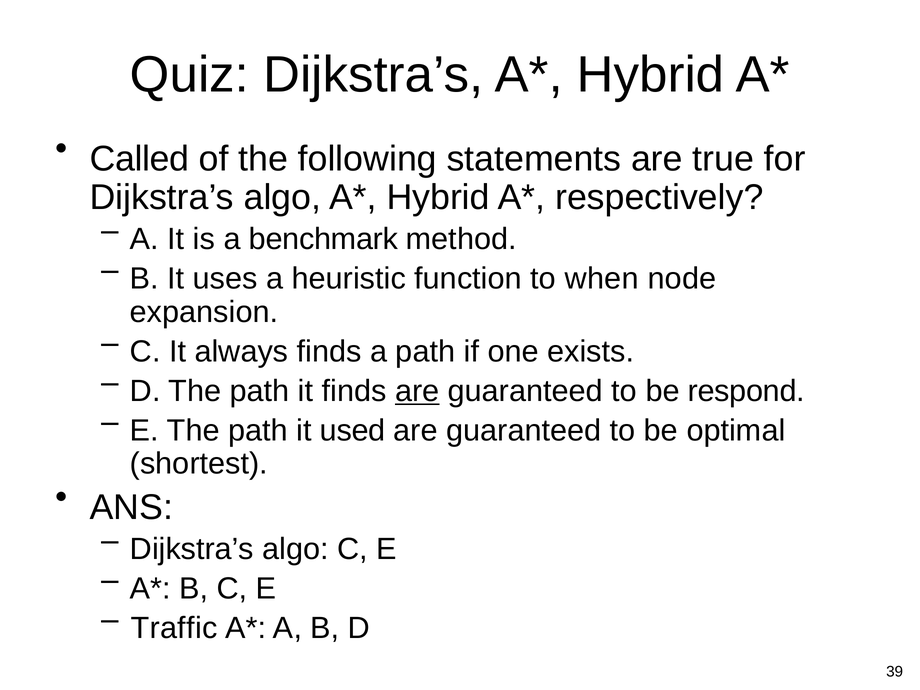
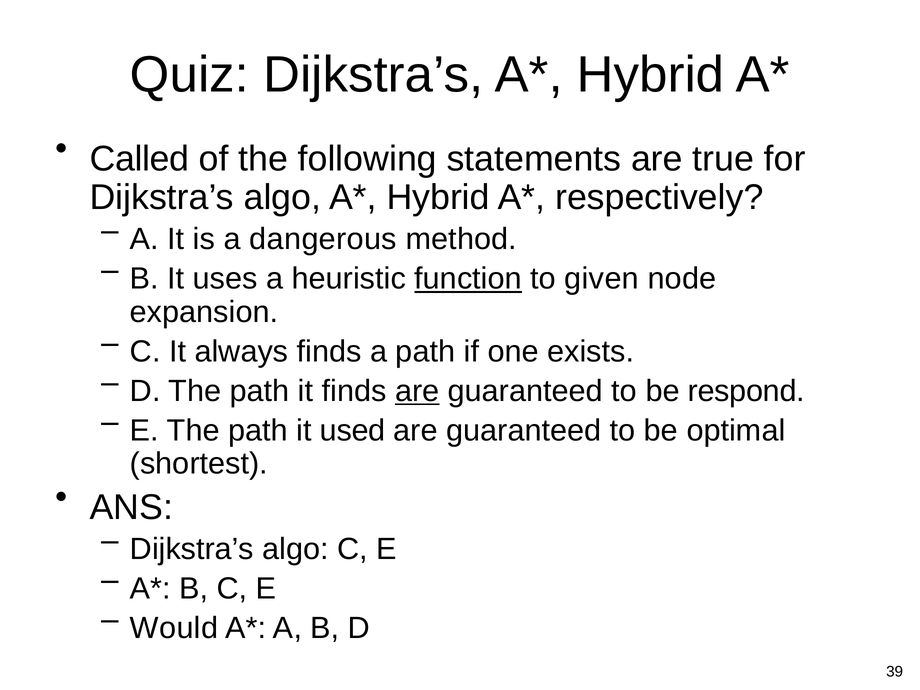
benchmark: benchmark -> dangerous
function underline: none -> present
when: when -> given
Traffic: Traffic -> Would
